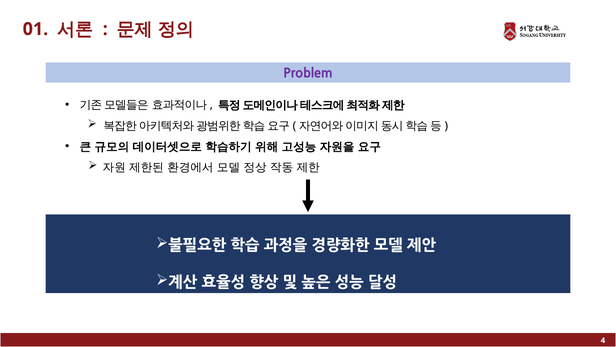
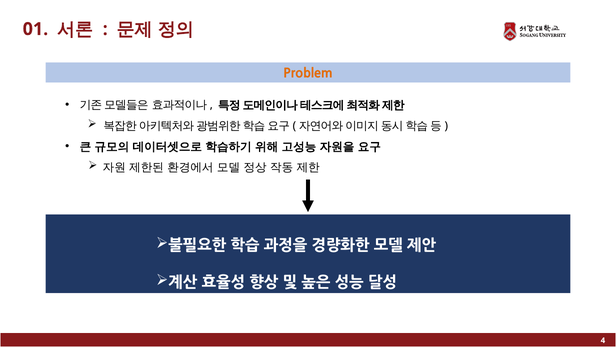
Problem colour: purple -> orange
